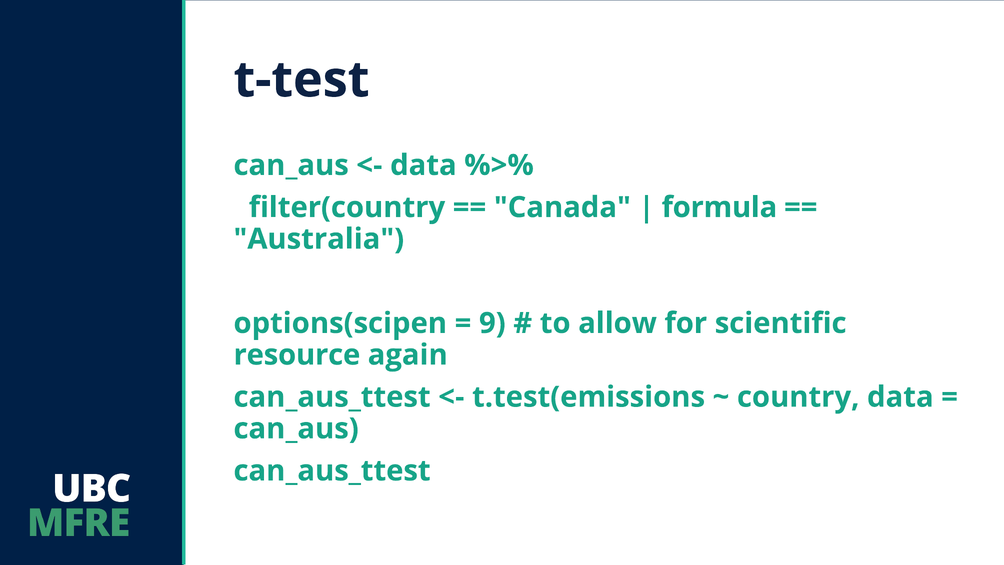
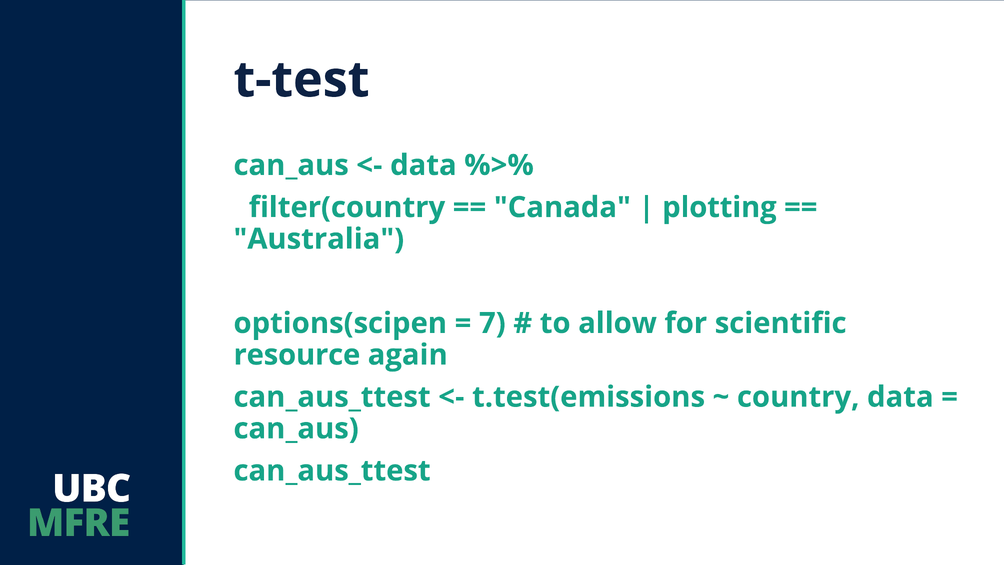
formula: formula -> plotting
9: 9 -> 7
